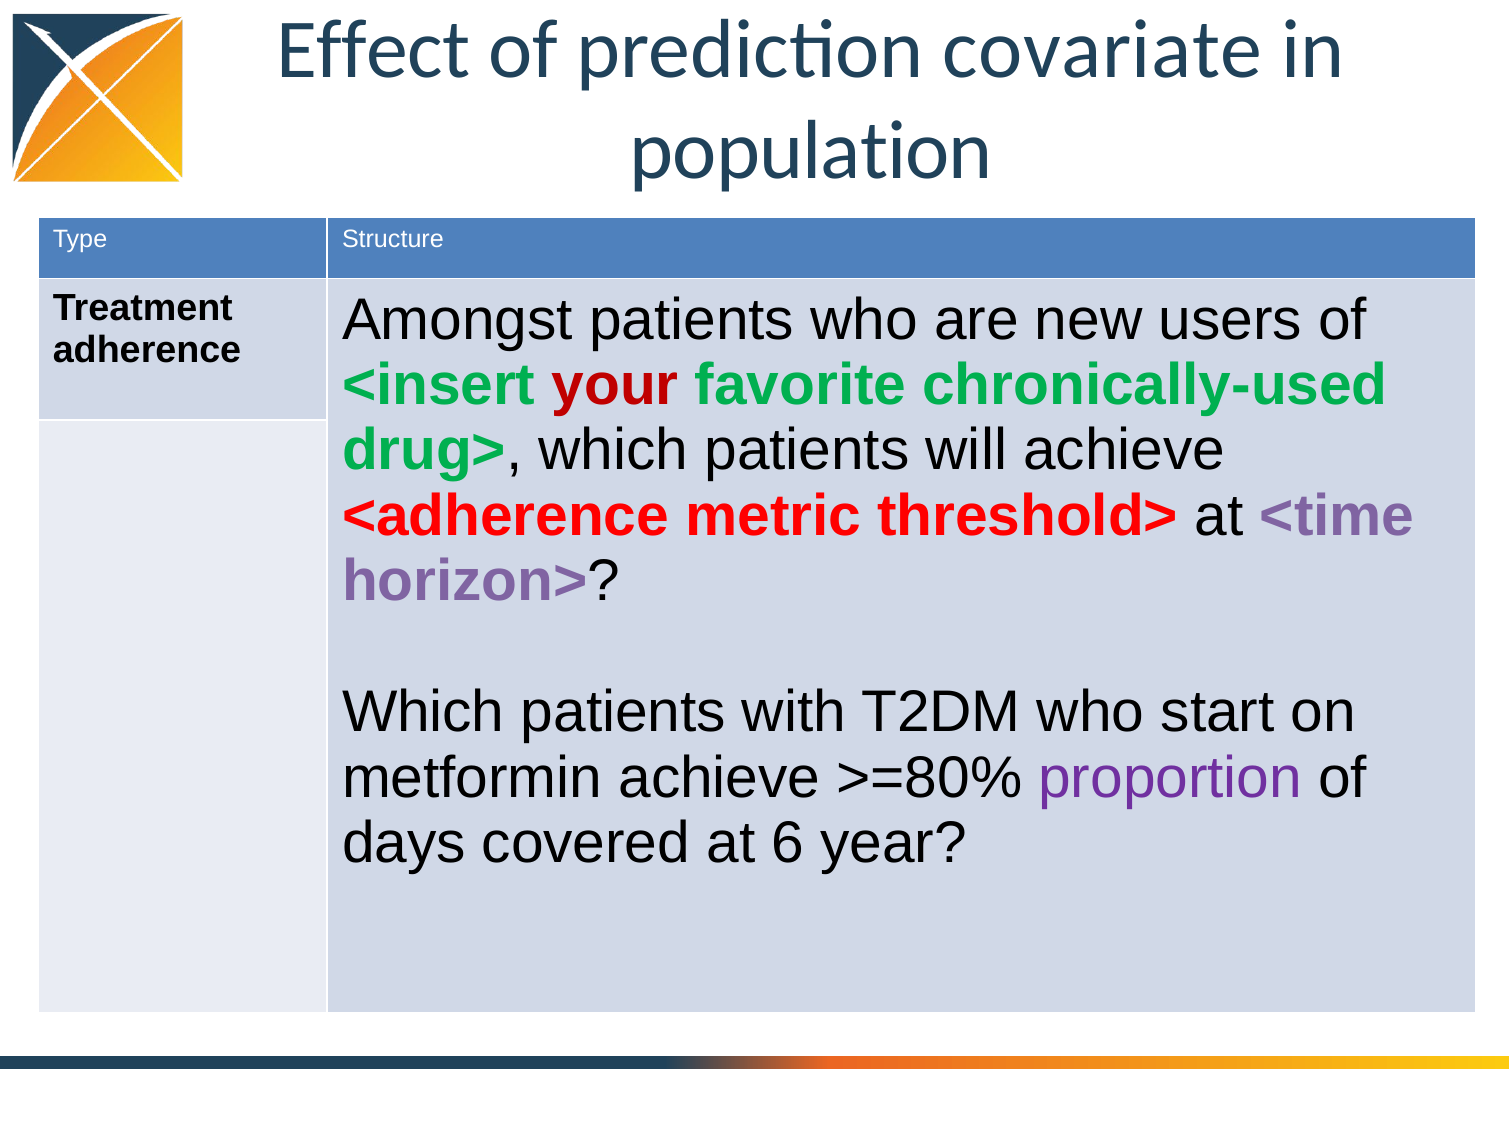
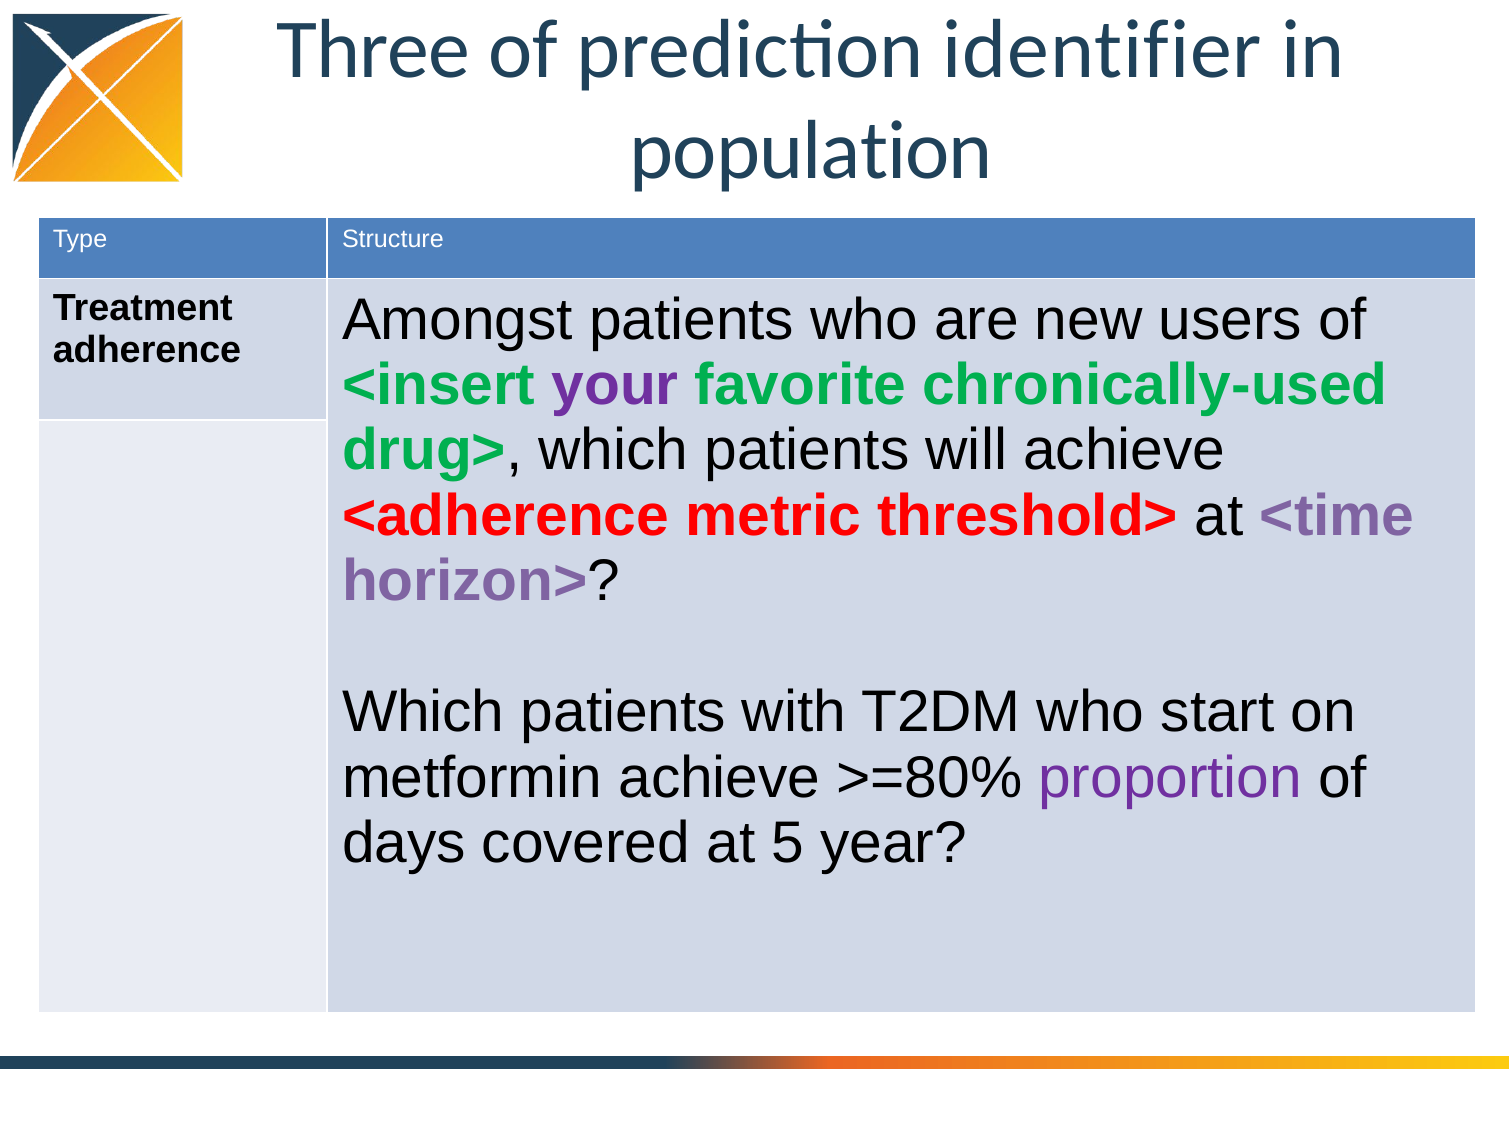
Effect: Effect -> Three
covariate: covariate -> identifier
your at (615, 385) colour: red -> purple
6: 6 -> 5
